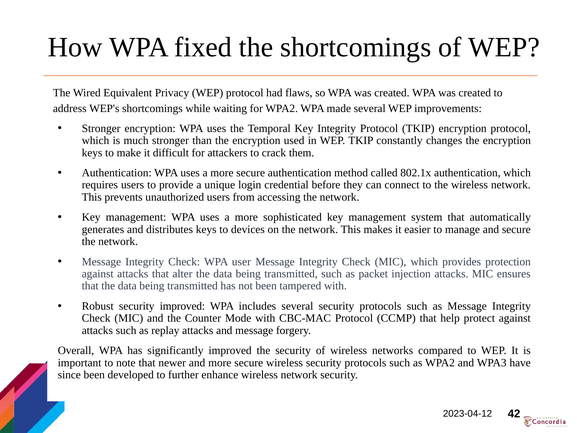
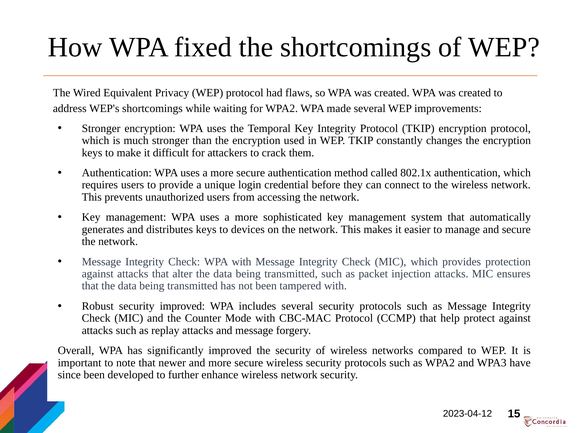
WPA user: user -> with
42: 42 -> 15
